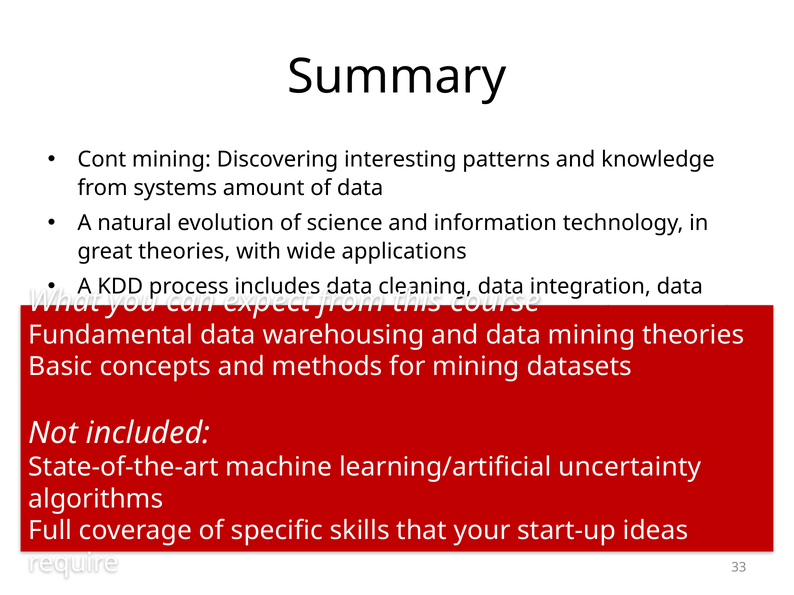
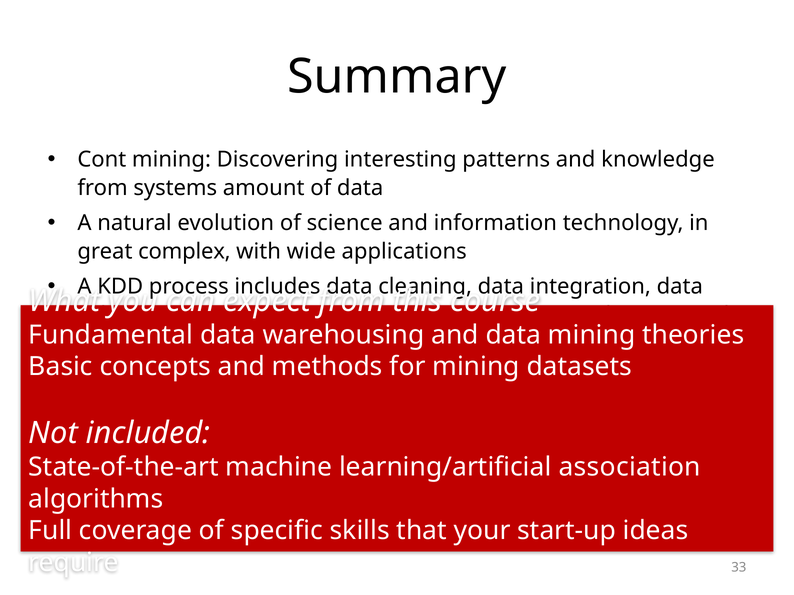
great theories: theories -> complex
uncertainty at (630, 468): uncertainty -> association
